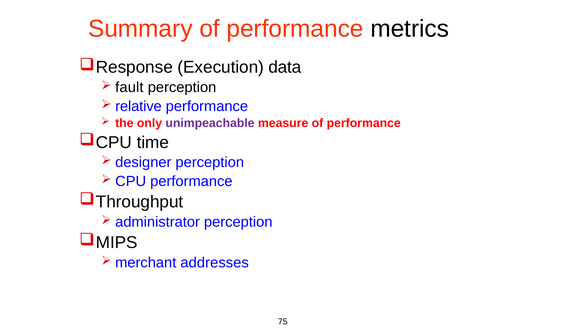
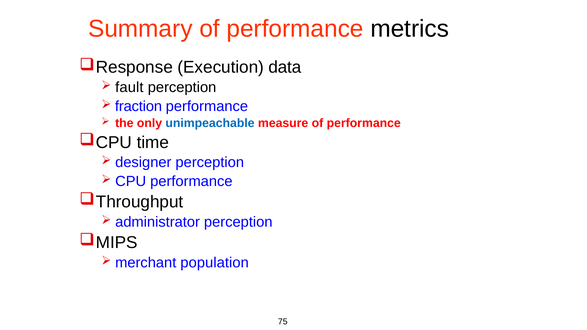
relative: relative -> fraction
unimpeachable colour: purple -> blue
addresses: addresses -> population
